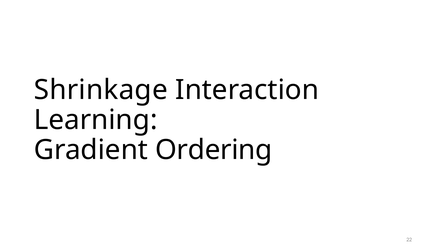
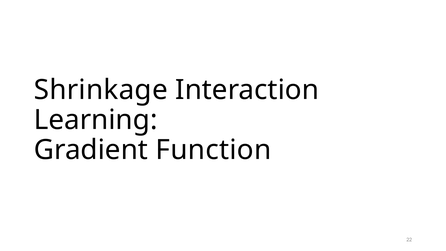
Ordering: Ordering -> Function
